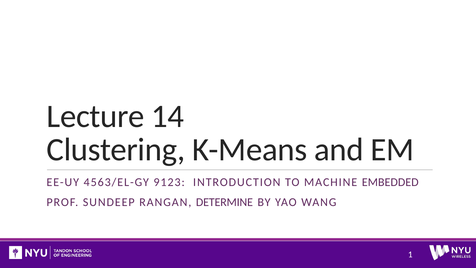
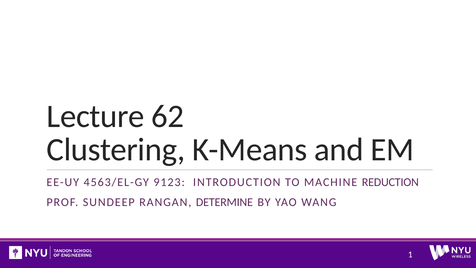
14: 14 -> 62
EMBEDDED: EMBEDDED -> REDUCTION
